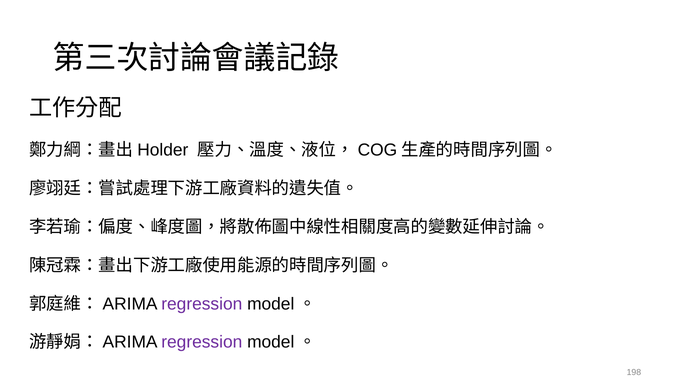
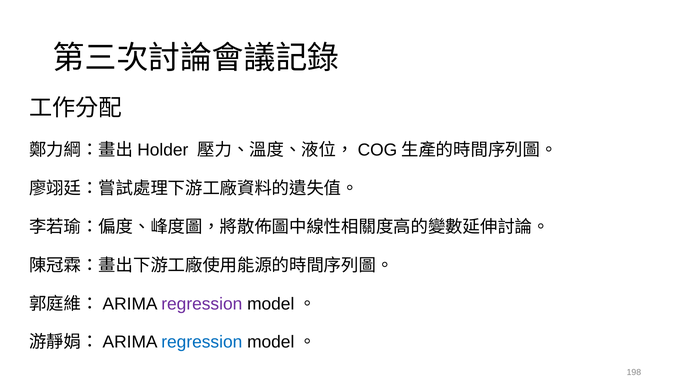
regression at (202, 343) colour: purple -> blue
